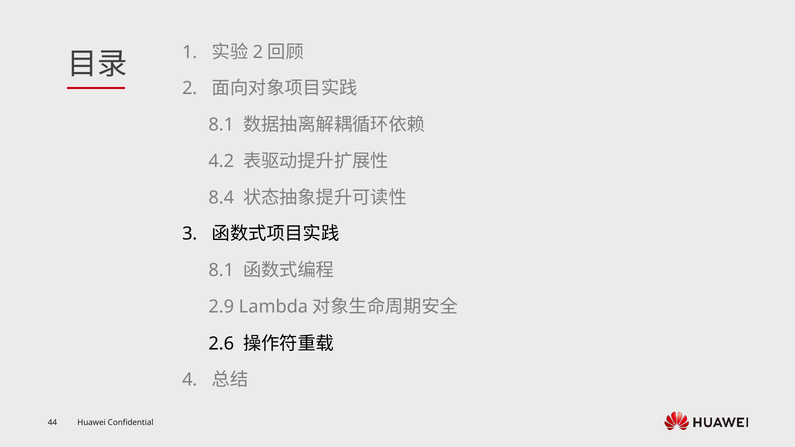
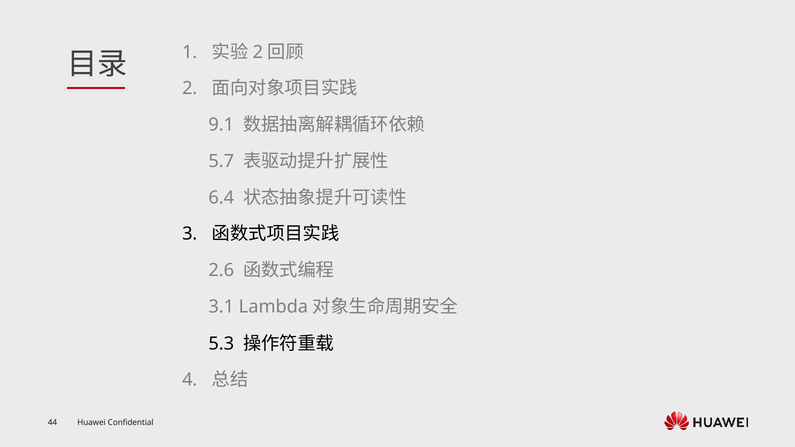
8.1 at (221, 125): 8.1 -> 9.1
4.2: 4.2 -> 5.7
8.4: 8.4 -> 6.4
8.1 at (221, 271): 8.1 -> 2.6
2.9: 2.9 -> 3.1
2.6: 2.6 -> 5.3
